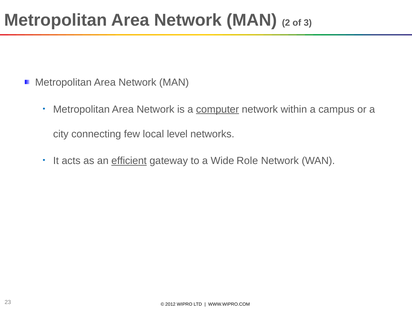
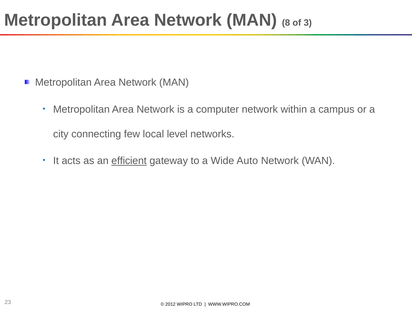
2: 2 -> 8
computer underline: present -> none
Role: Role -> Auto
